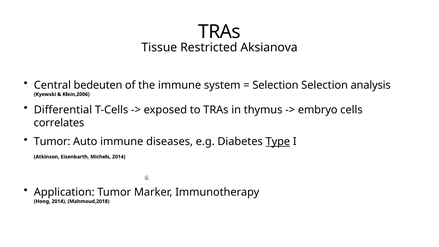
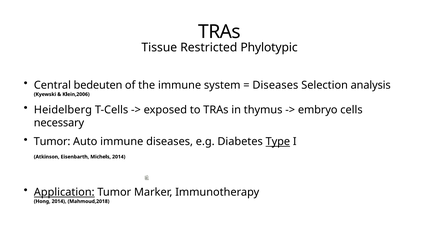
Aksianova: Aksianova -> Phylotypic
Selection at (275, 85): Selection -> Diseases
Differential: Differential -> Heidelberg
correlates: correlates -> necessary
Application underline: none -> present
